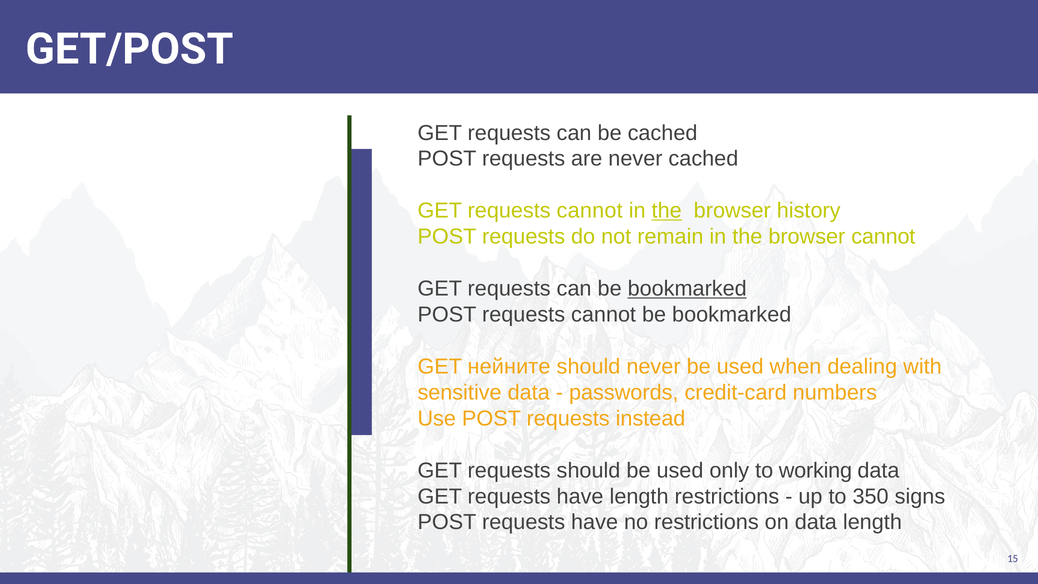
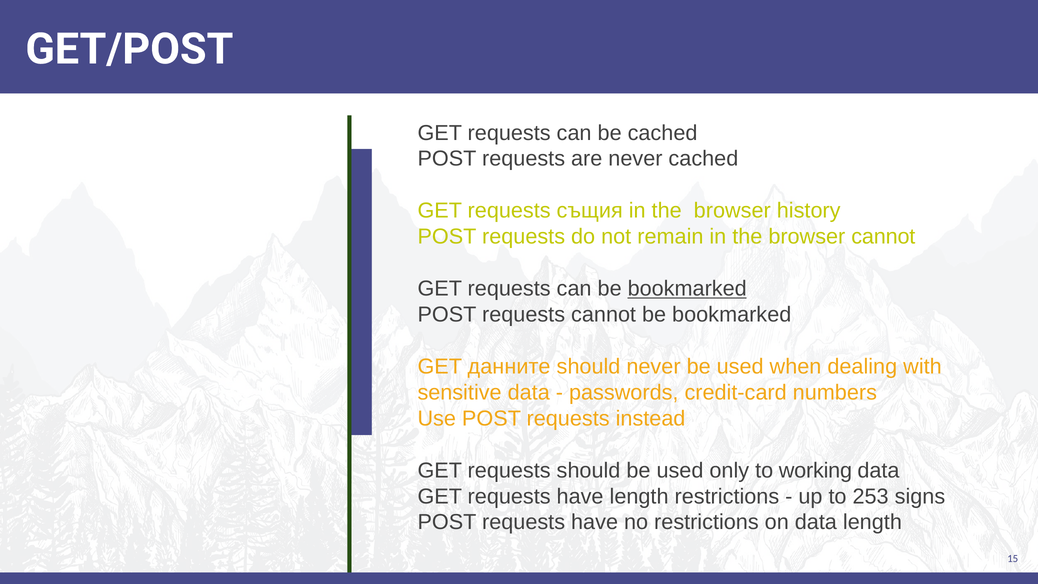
GET requests cannot: cannot -> същия
the at (667, 211) underline: present -> none
нейните: нейните -> данните
350: 350 -> 253
